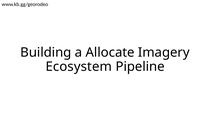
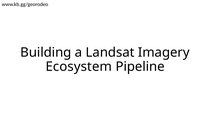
Allocate: Allocate -> Landsat
